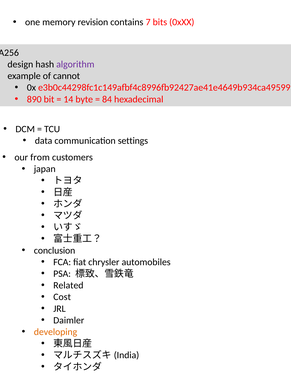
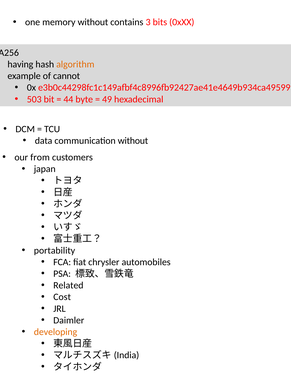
memory revision: revision -> without
7: 7 -> 3
design: design -> having
algorithm colour: purple -> orange
890: 890 -> 503
14: 14 -> 44
84: 84 -> 49
communication settings: settings -> without
conclusion: conclusion -> portability
